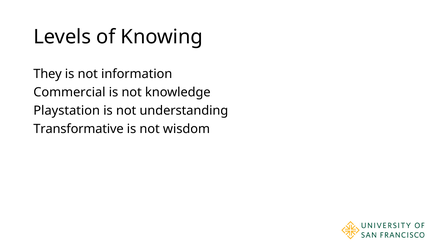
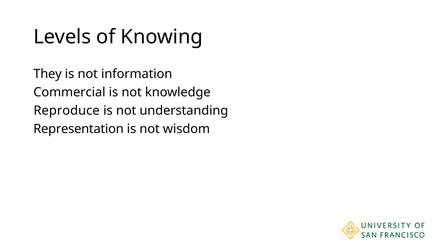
Playstation: Playstation -> Reproduce
Transformative: Transformative -> Representation
